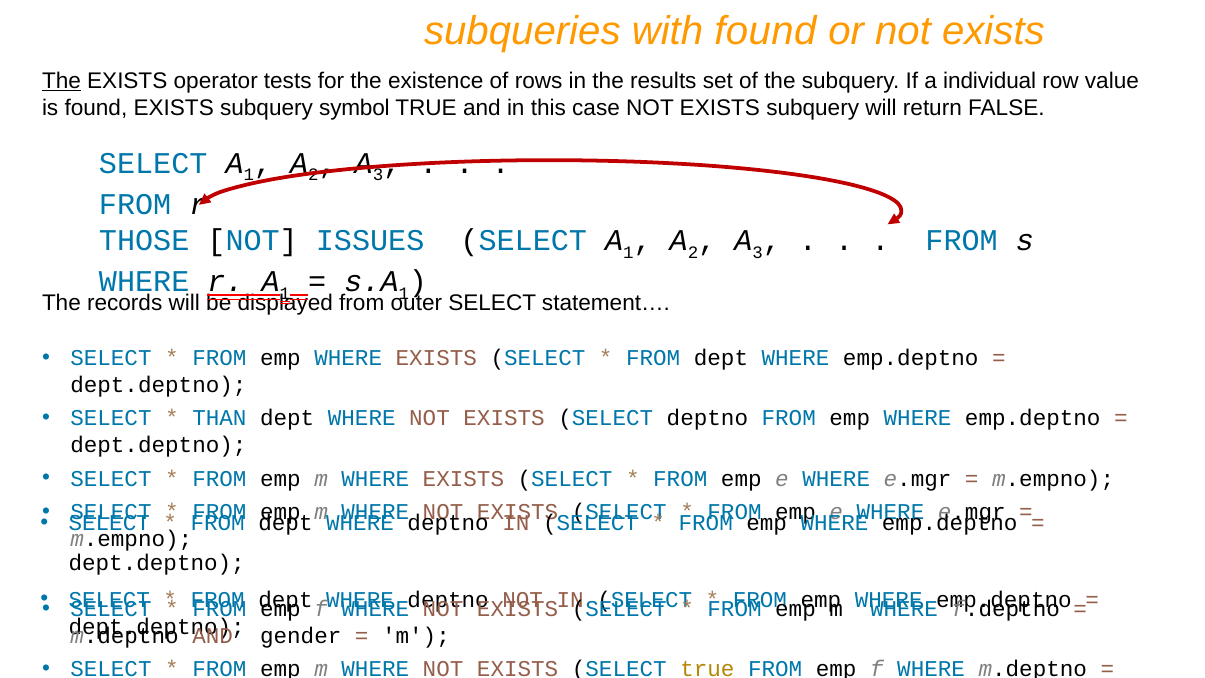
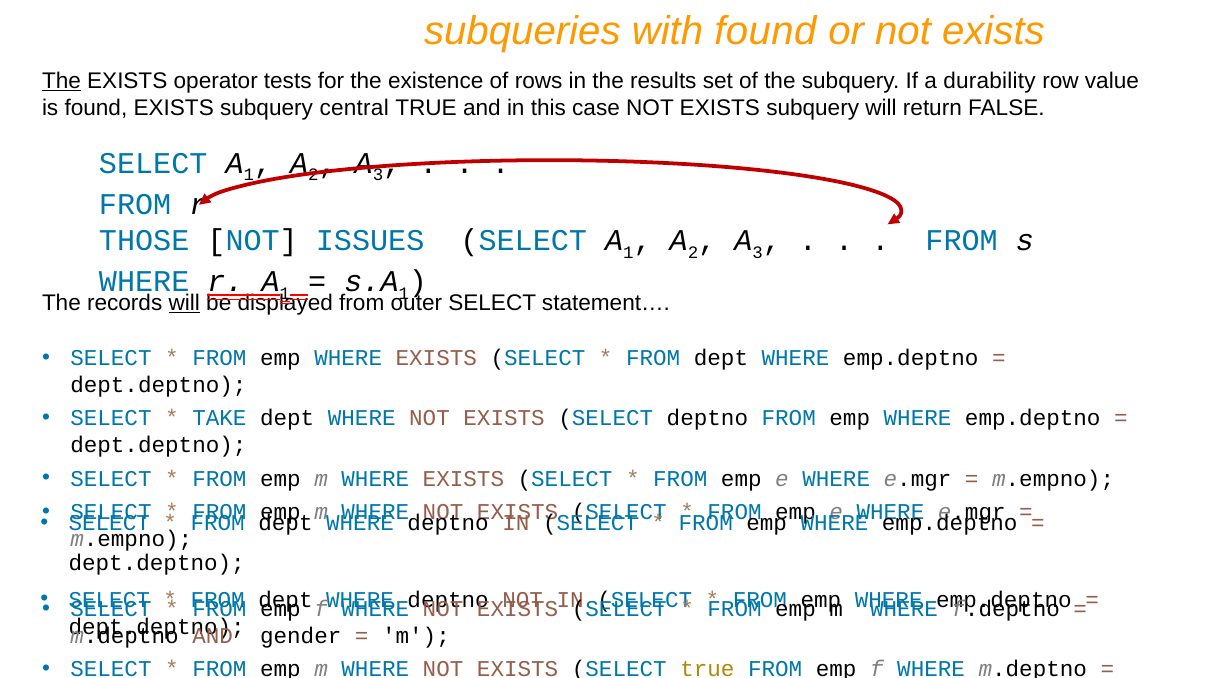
individual: individual -> durability
symbol: symbol -> central
will at (184, 303) underline: none -> present
THAN: THAN -> TAKE
